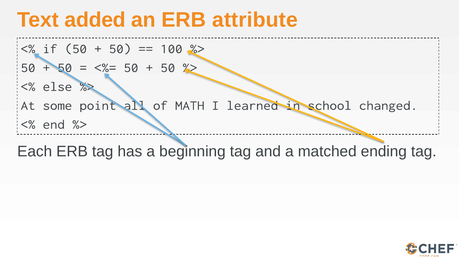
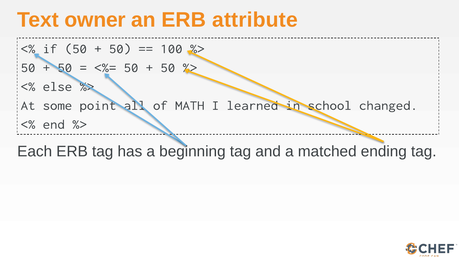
added: added -> owner
